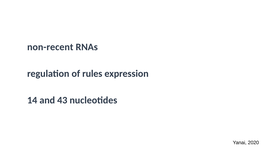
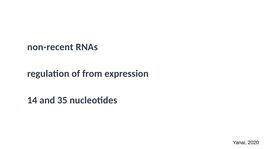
rules: rules -> from
43: 43 -> 35
